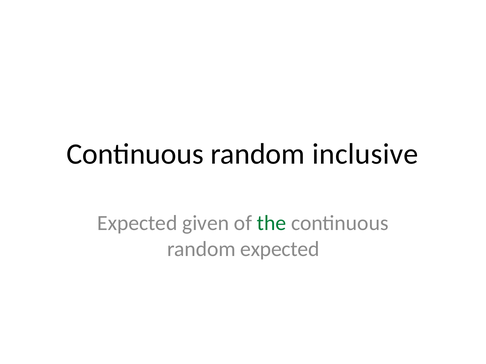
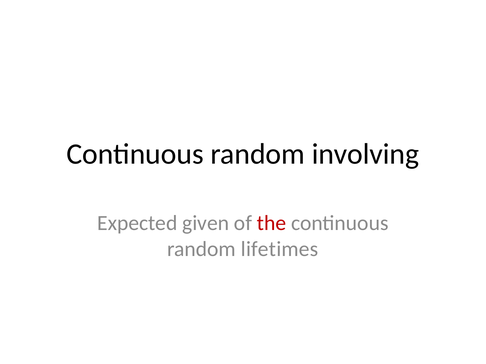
inclusive: inclusive -> involving
the colour: green -> red
random expected: expected -> lifetimes
